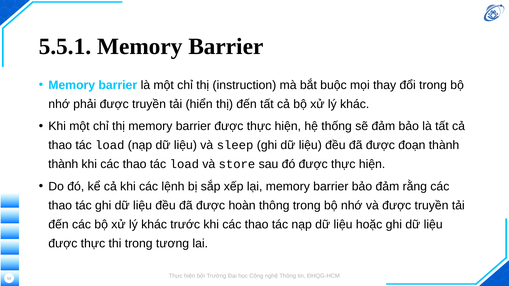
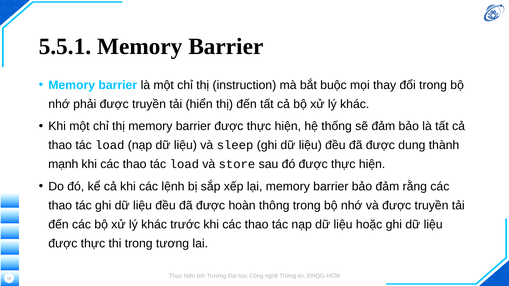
đoạn: đoạn -> dung
thành at (63, 164): thành -> mạnh
